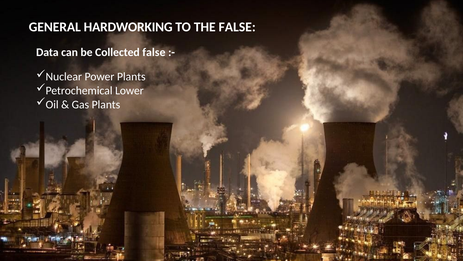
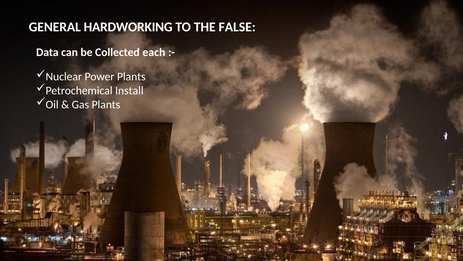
Collected false: false -> each
Lower: Lower -> Install
